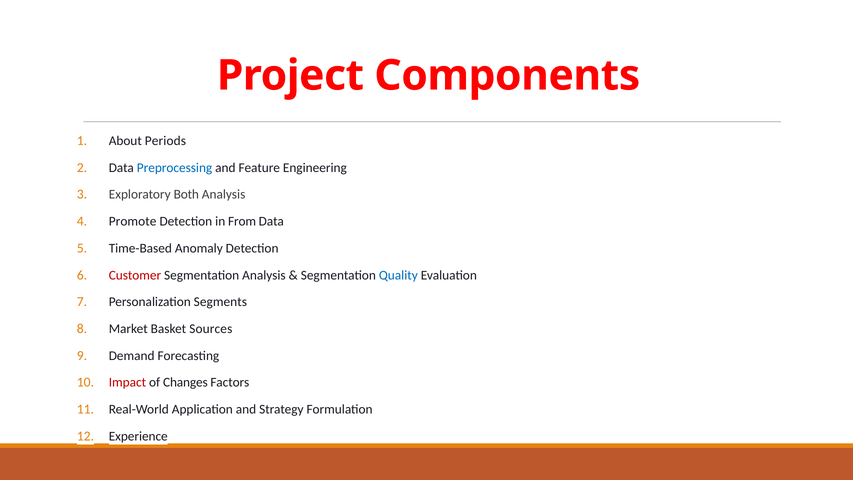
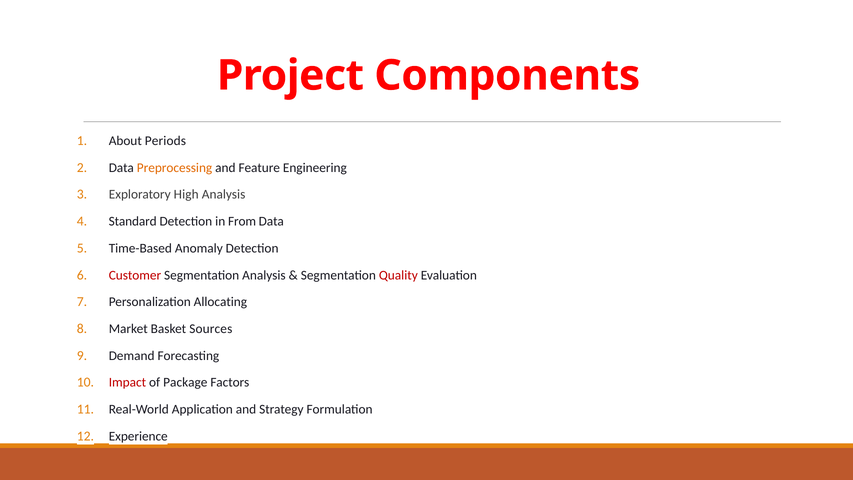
Preprocessing colour: blue -> orange
Both: Both -> High
Promote: Promote -> Standard
Quality colour: blue -> red
Segments: Segments -> Allocating
Changes: Changes -> Package
